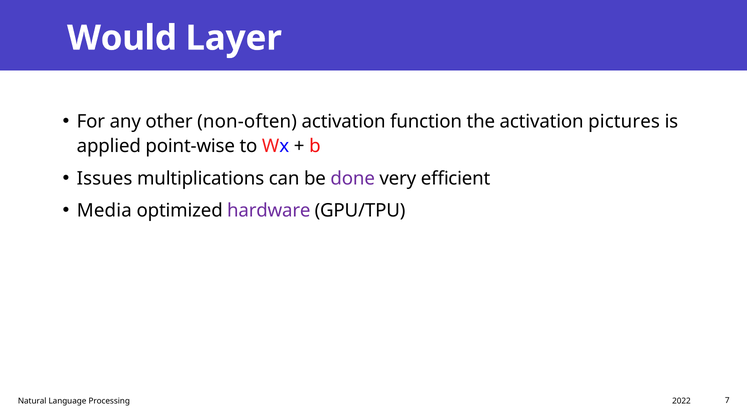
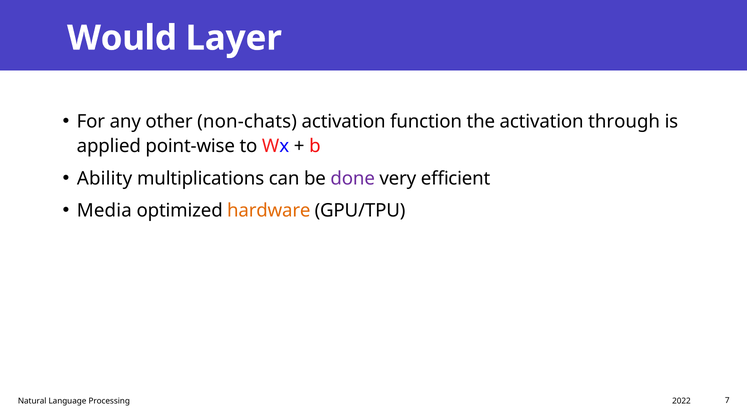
non-often: non-often -> non-chats
pictures: pictures -> through
Issues: Issues -> Ability
hardware colour: purple -> orange
